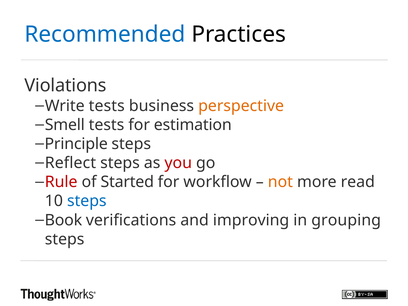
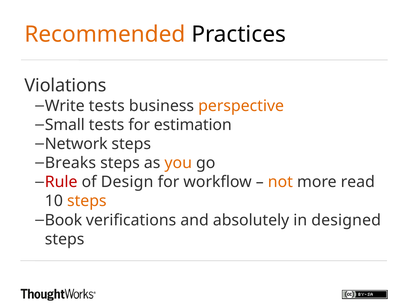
Recommended colour: blue -> orange
Smell: Smell -> Small
Principle: Principle -> Network
Reflect: Reflect -> Breaks
you colour: red -> orange
Started: Started -> Design
steps at (87, 201) colour: blue -> orange
improving: improving -> absolutely
grouping: grouping -> designed
